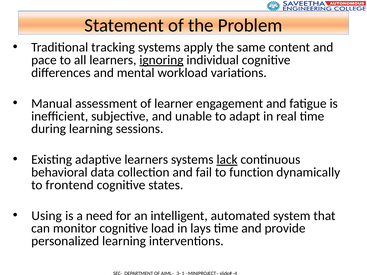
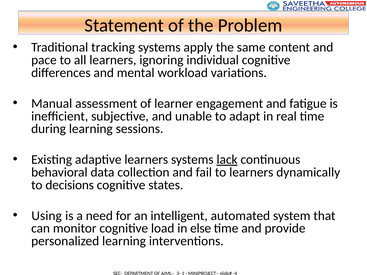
ignoring underline: present -> none
to function: function -> learners
frontend: frontend -> decisions
lays: lays -> else
